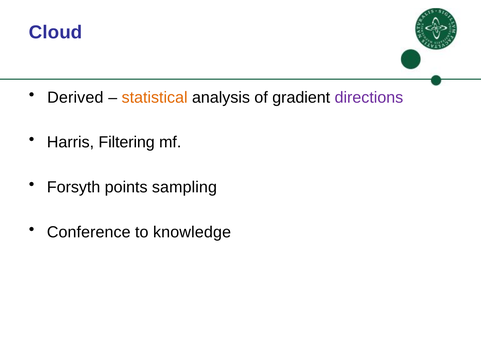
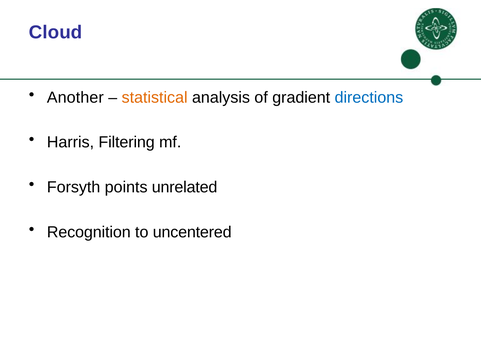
Derived: Derived -> Another
directions colour: purple -> blue
sampling: sampling -> unrelated
Conference: Conference -> Recognition
knowledge: knowledge -> uncentered
